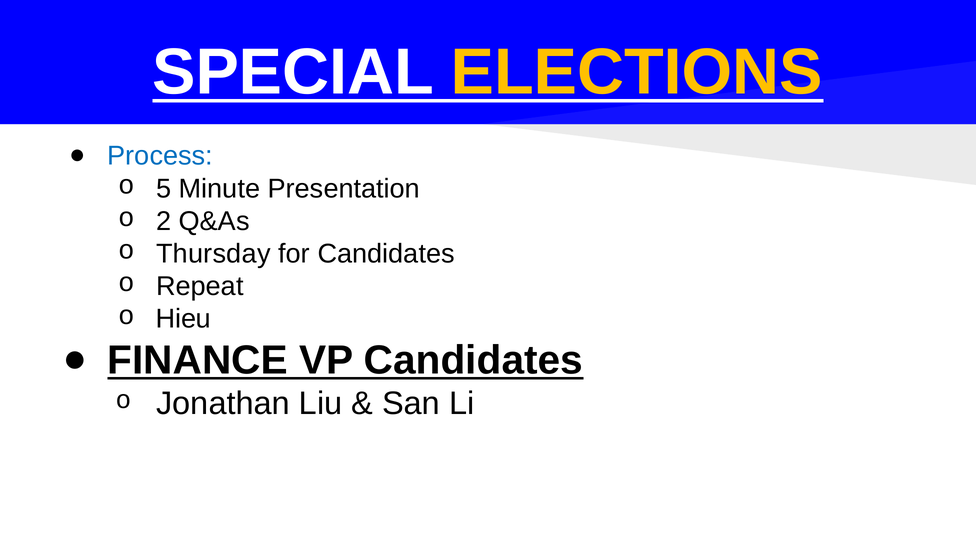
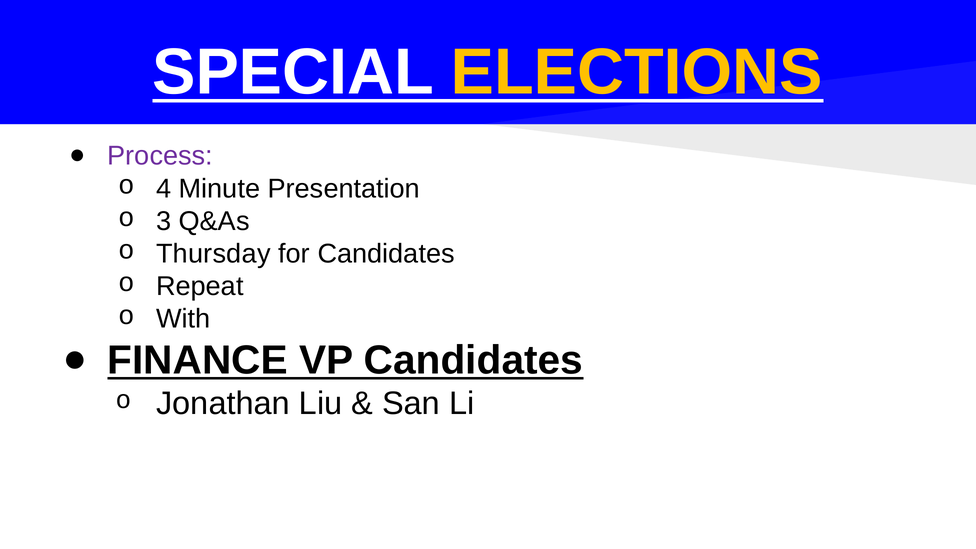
Process colour: blue -> purple
5: 5 -> 4
2: 2 -> 3
Hieu: Hieu -> With
